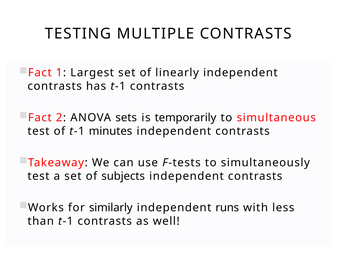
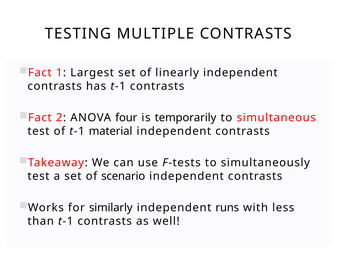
sets: sets -> four
minutes: minutes -> material
subjects: subjects -> scenario
